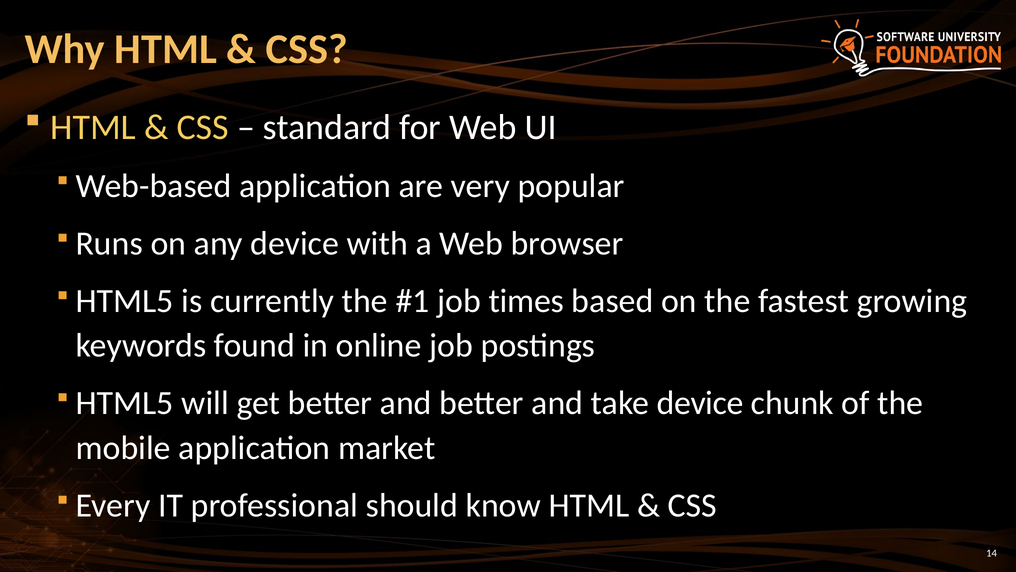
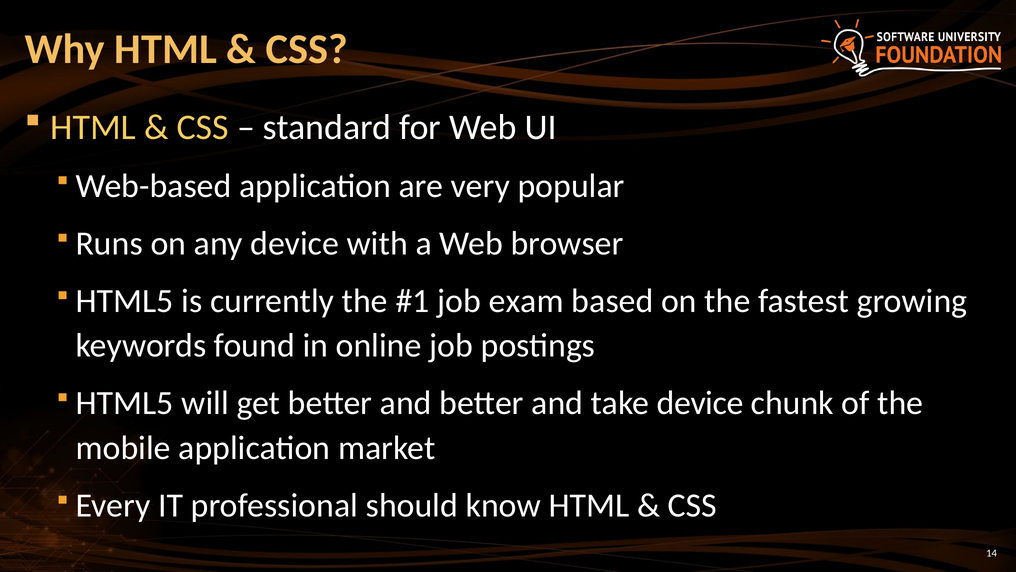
times: times -> exam
